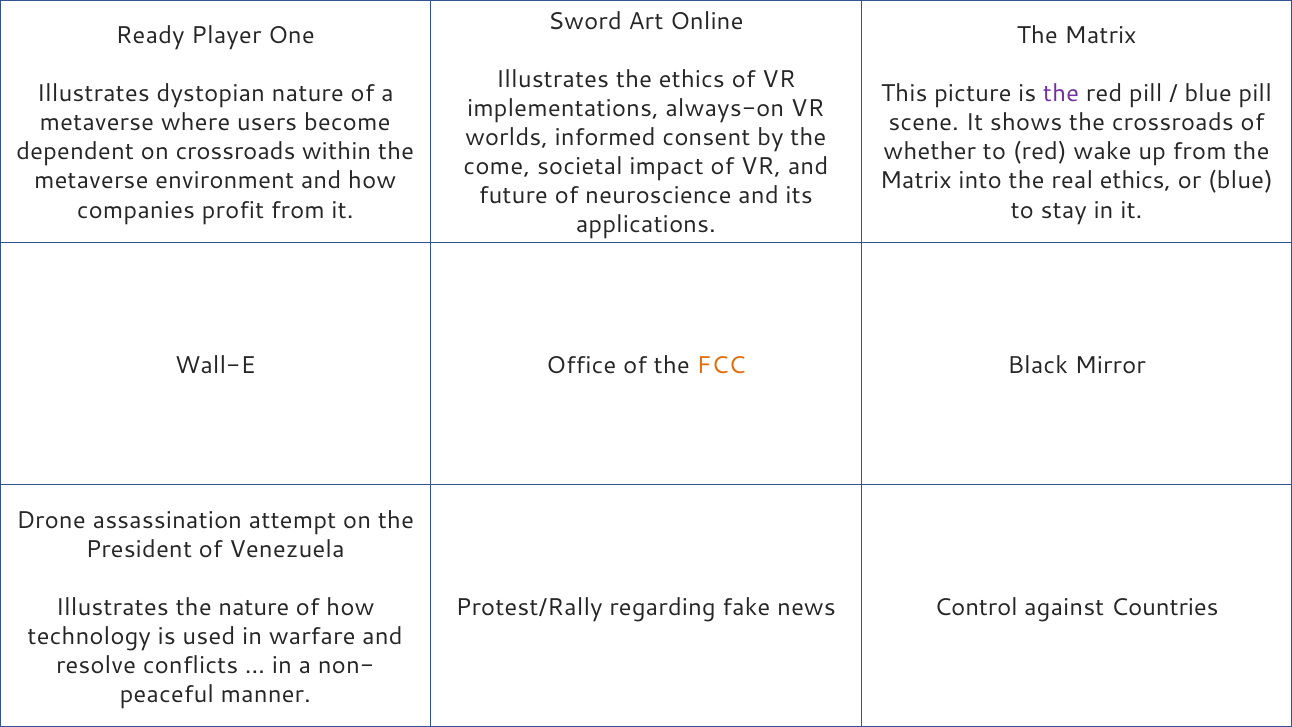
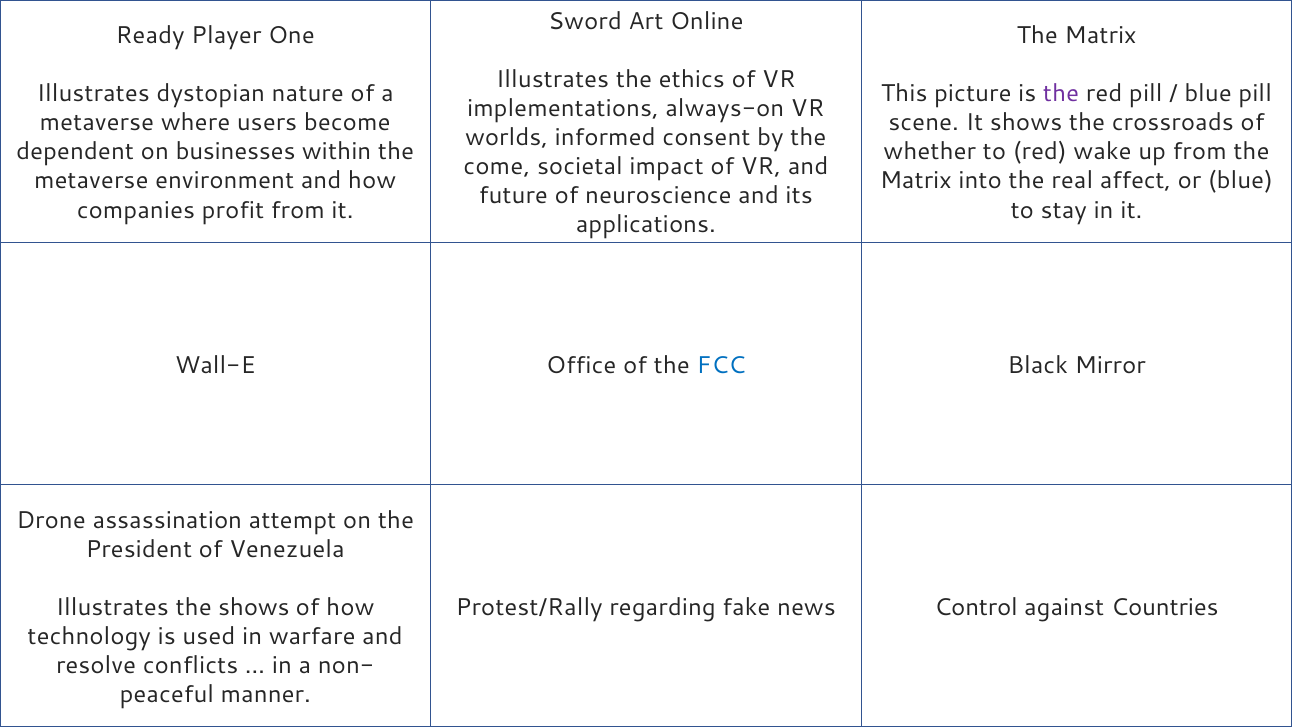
on crossroads: crossroads -> businesses
real ethics: ethics -> affect
FCC colour: orange -> blue
the nature: nature -> shows
